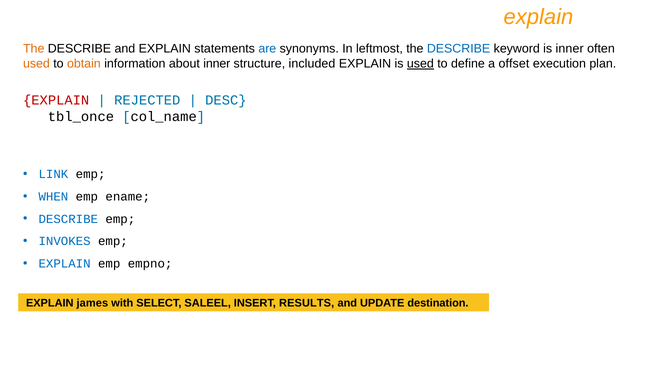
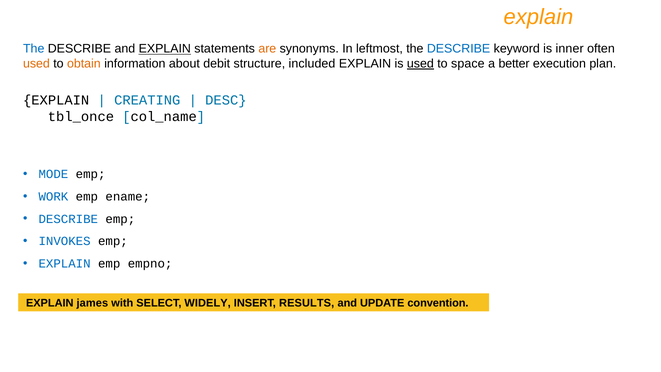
The at (34, 49) colour: orange -> blue
EXPLAIN at (165, 49) underline: none -> present
are colour: blue -> orange
about inner: inner -> debit
define: define -> space
offset: offset -> better
EXPLAIN at (56, 100) colour: red -> black
REJECTED: REJECTED -> CREATING
LINK: LINK -> MODE
WHEN: WHEN -> WORK
SALEEL: SALEEL -> WIDELY
destination: destination -> convention
